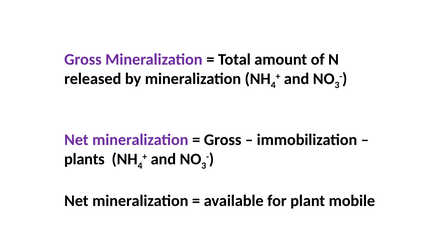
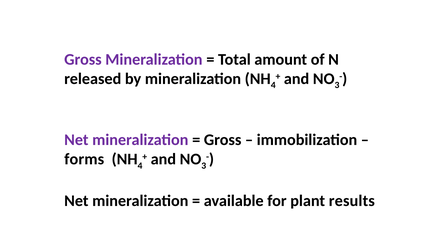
plants: plants -> forms
mobile: mobile -> results
